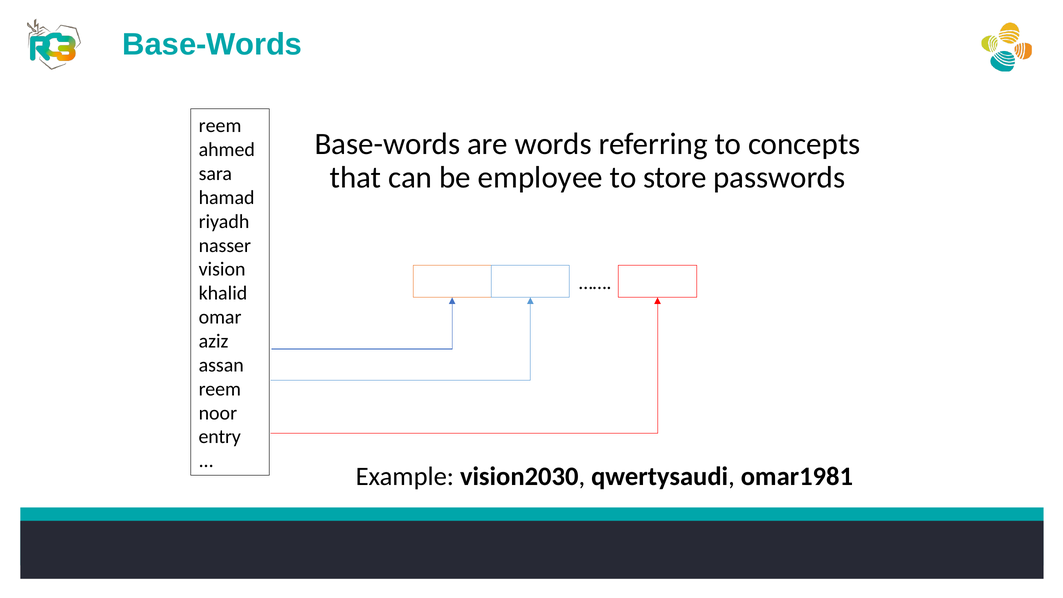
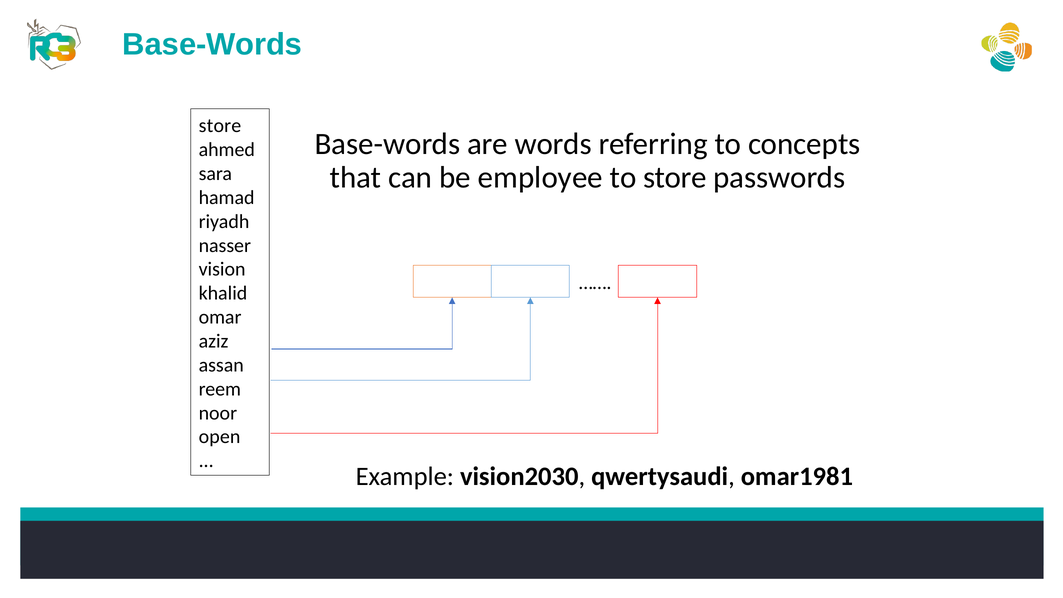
reem at (220, 126): reem -> store
entry: entry -> open
